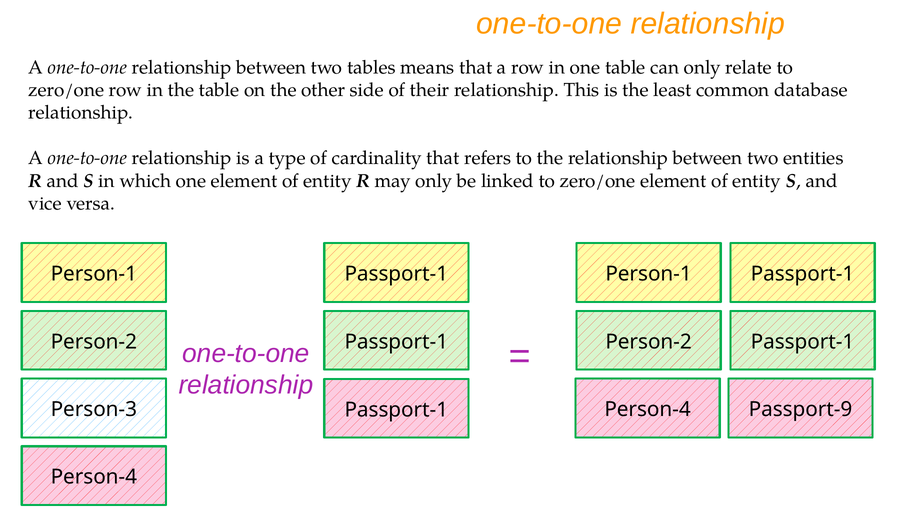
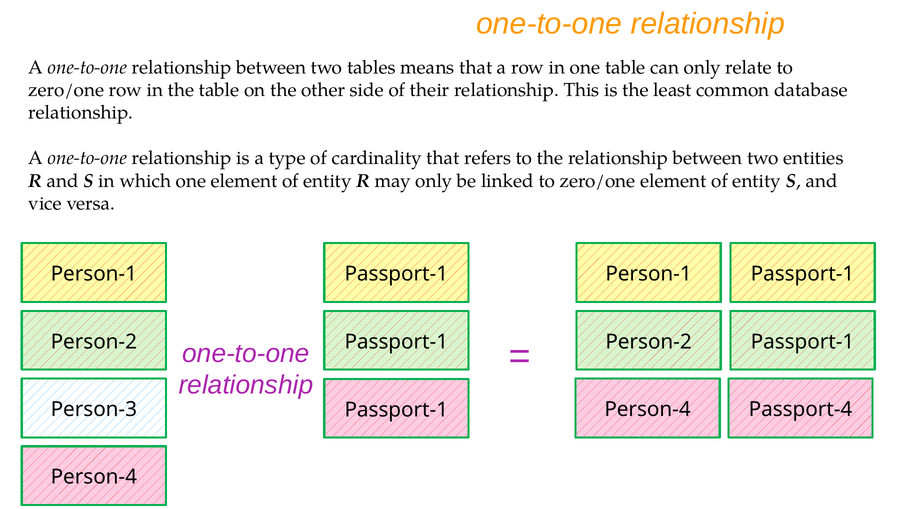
Passport-9: Passport-9 -> Passport-4
